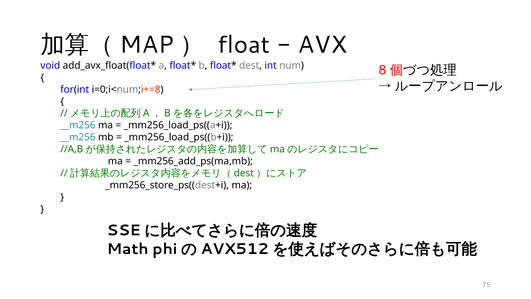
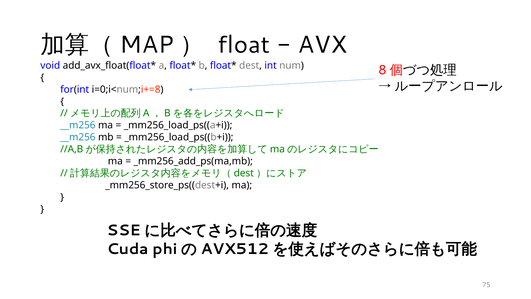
Math: Math -> Cuda
